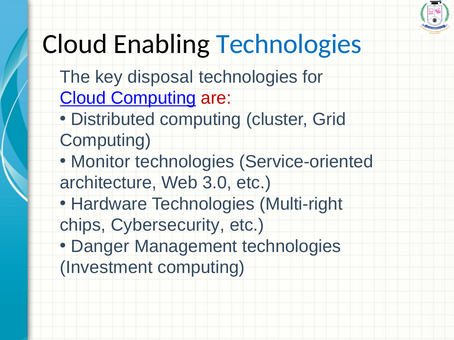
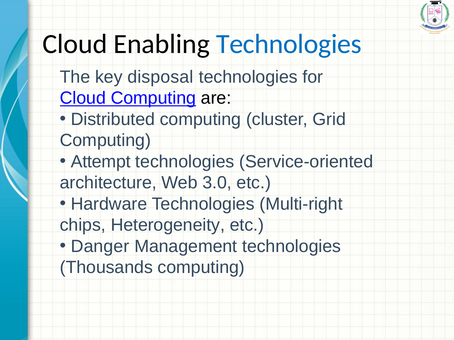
are colour: red -> black
Monitor: Monitor -> Attempt
Cybersecurity: Cybersecurity -> Heterogeneity
Investment: Investment -> Thousands
